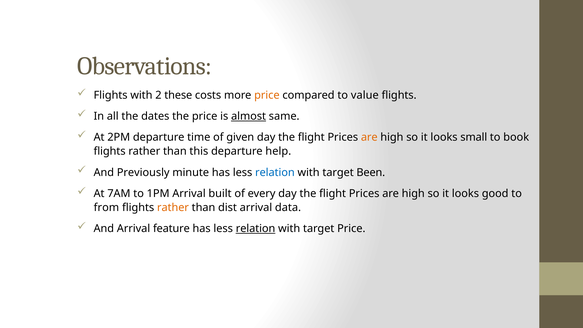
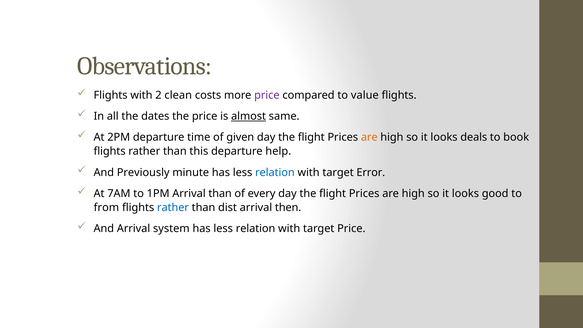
these: these -> clean
price at (267, 95) colour: orange -> purple
small: small -> deals
Been: Been -> Error
Arrival built: built -> than
rather at (173, 208) colour: orange -> blue
data: data -> then
feature: feature -> system
relation at (256, 229) underline: present -> none
